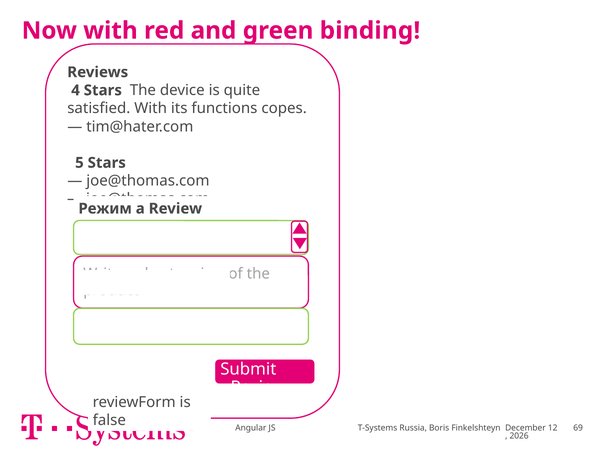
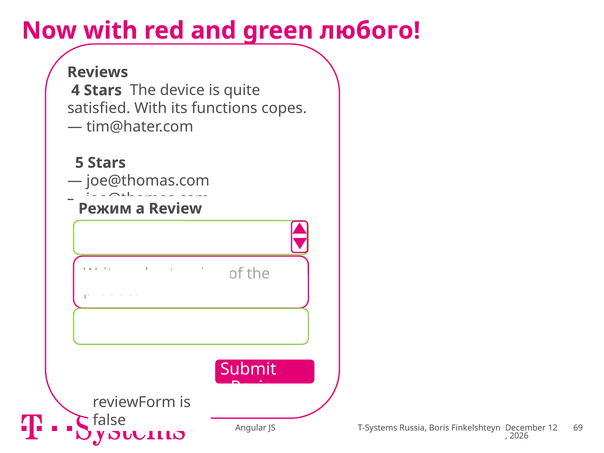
binding: binding -> любого
